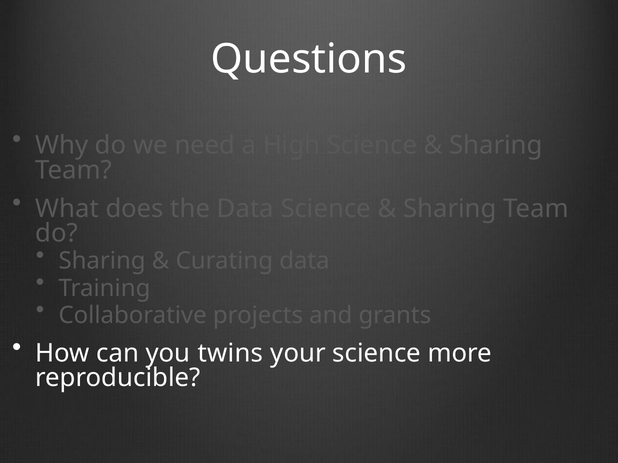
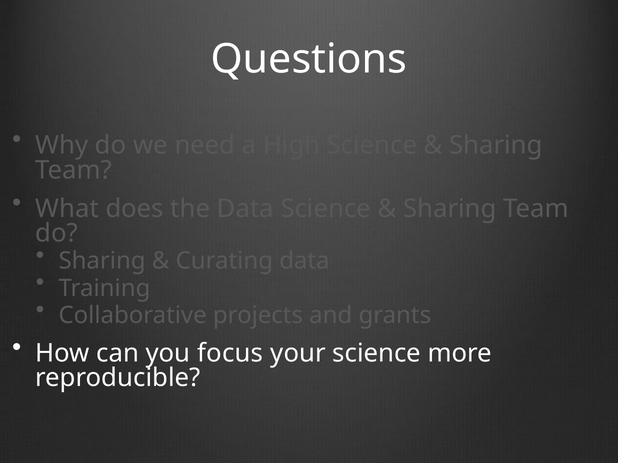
twins: twins -> focus
